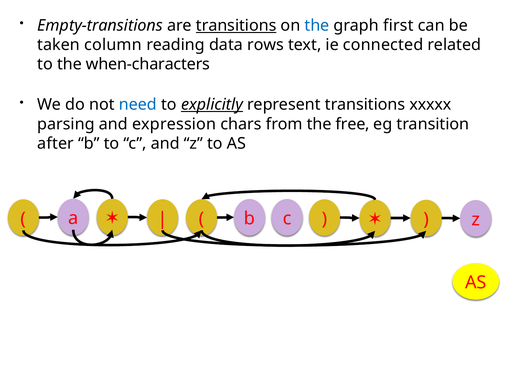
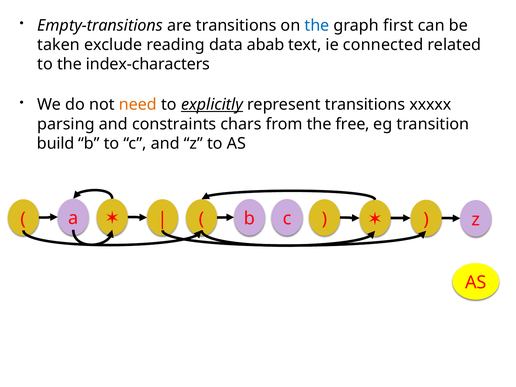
transitions at (236, 25) underline: present -> none
column: column -> exclude
rows: rows -> abab
when-characters: when-characters -> index-characters
need colour: blue -> orange
expression: expression -> constraints
after: after -> build
